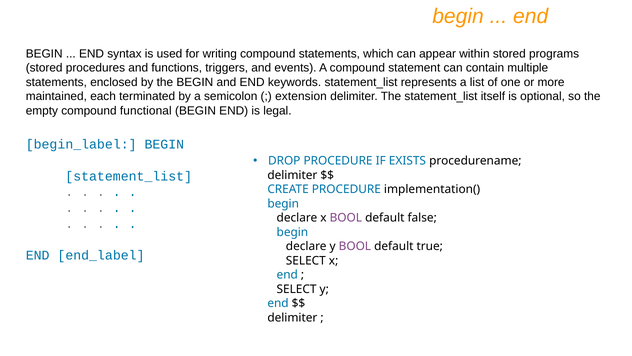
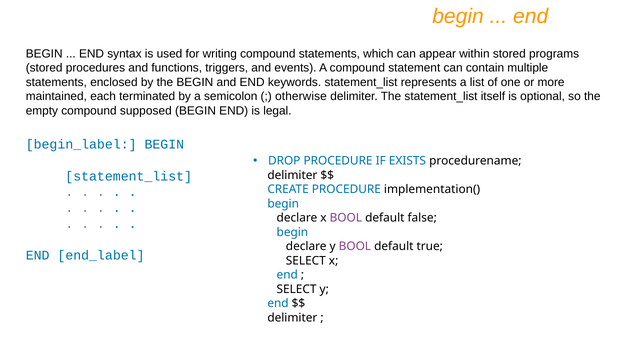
extension: extension -> otherwise
functional: functional -> supposed
